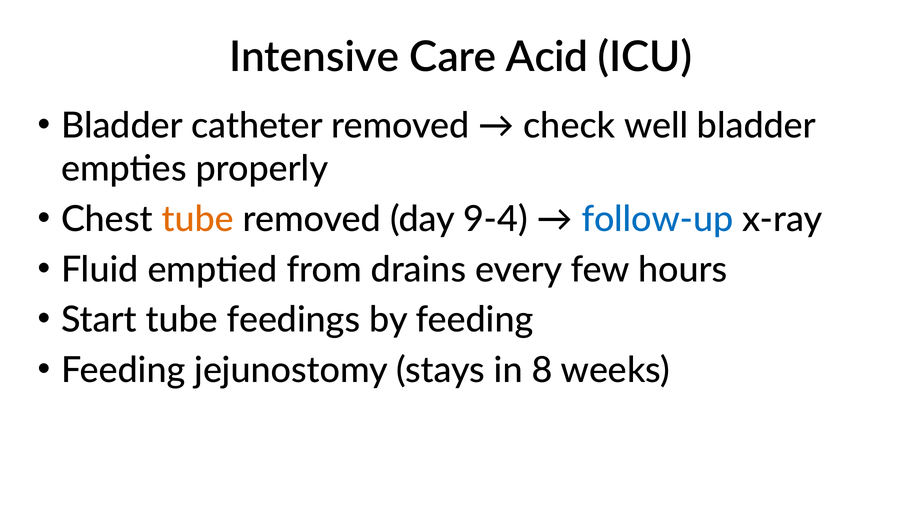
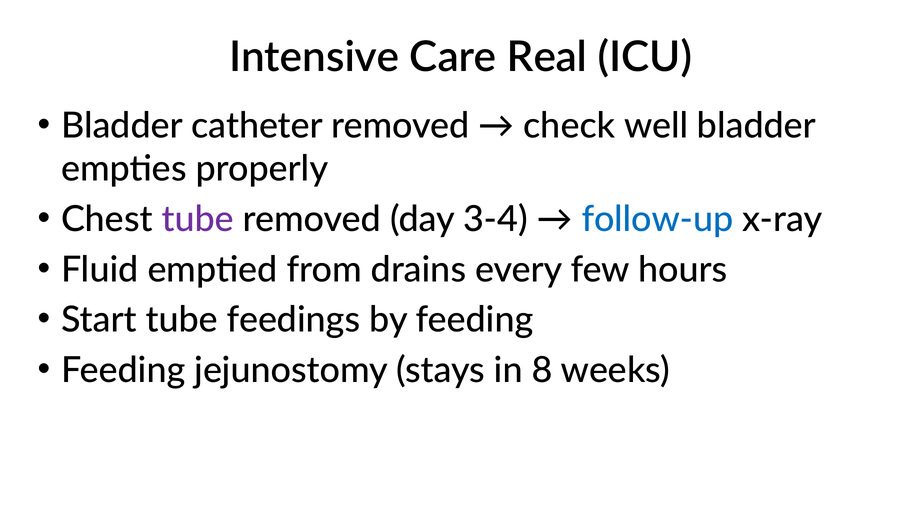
Acid: Acid -> Real
tube at (198, 219) colour: orange -> purple
9-4: 9-4 -> 3-4
